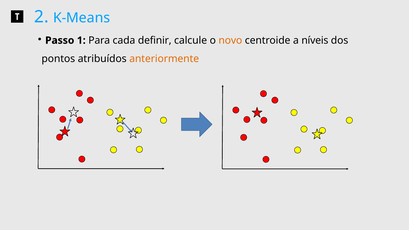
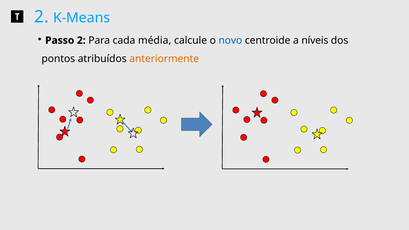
Passo 1: 1 -> 2
definir: definir -> média
novo colour: orange -> blue
